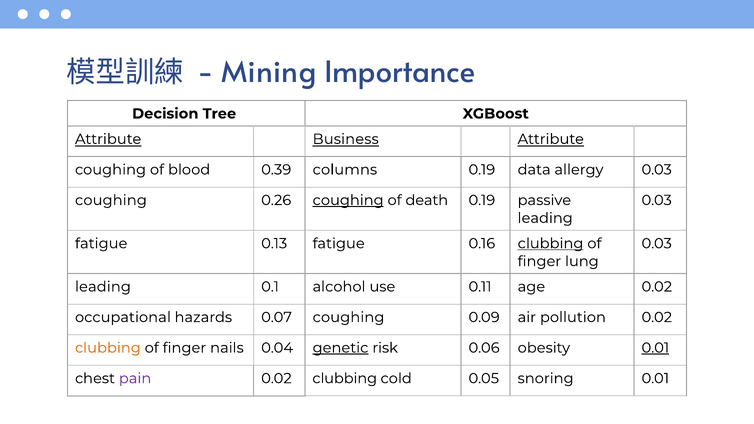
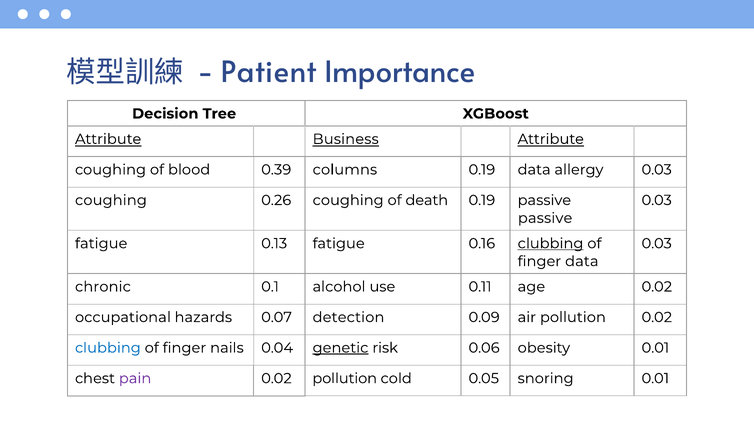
Mining: Mining -> Patient
coughing at (348, 200) underline: present -> none
leading at (545, 218): leading -> passive
finger lung: lung -> data
leading at (103, 287): leading -> chronic
0.07 coughing: coughing -> detection
clubbing at (108, 348) colour: orange -> blue
0.01 at (655, 348) underline: present -> none
clubbing at (345, 379): clubbing -> pollution
